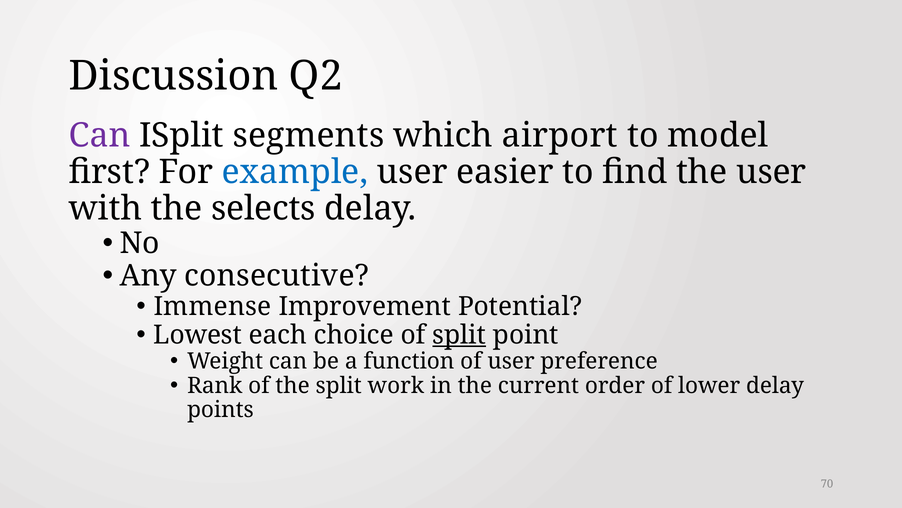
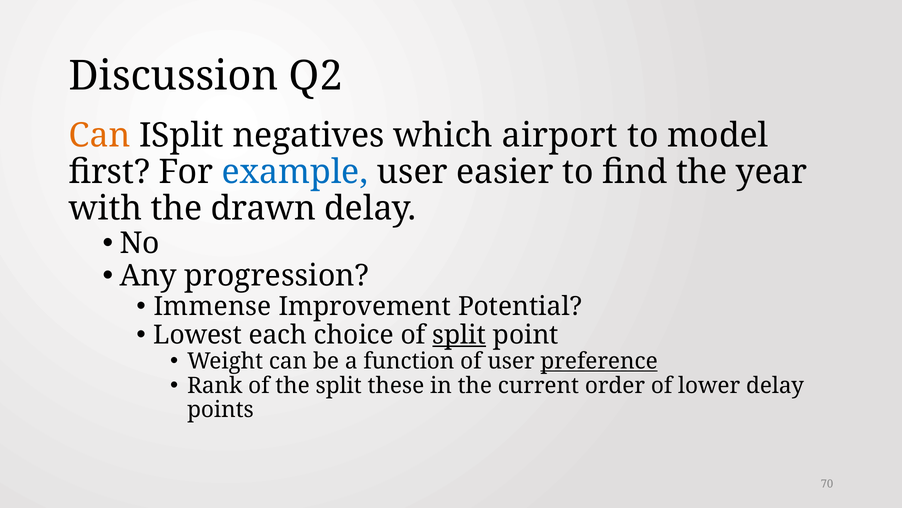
Can at (100, 135) colour: purple -> orange
segments: segments -> negatives
the user: user -> year
selects: selects -> drawn
consecutive: consecutive -> progression
preference underline: none -> present
work: work -> these
